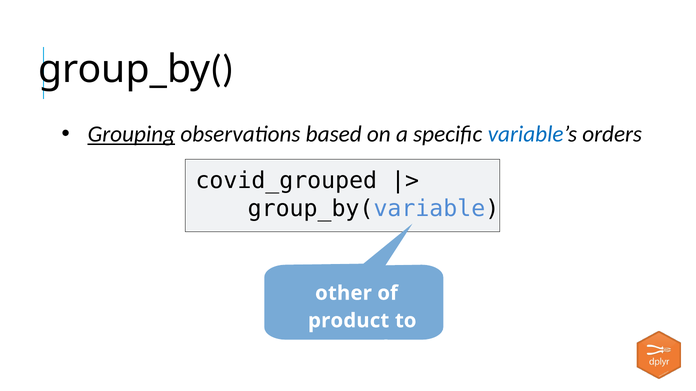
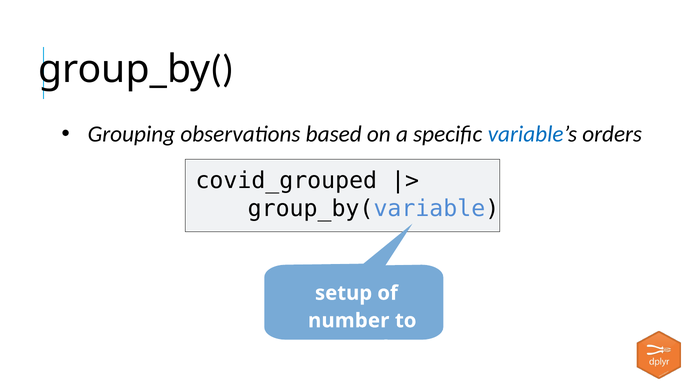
Grouping underline: present -> none
other: other -> setup
product: product -> number
